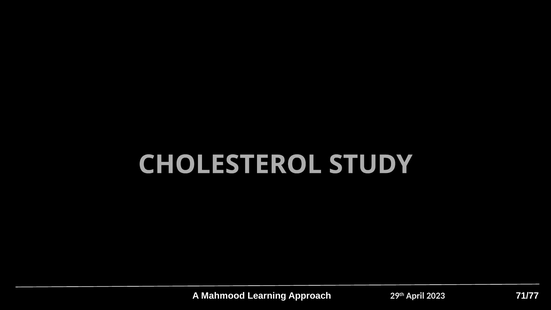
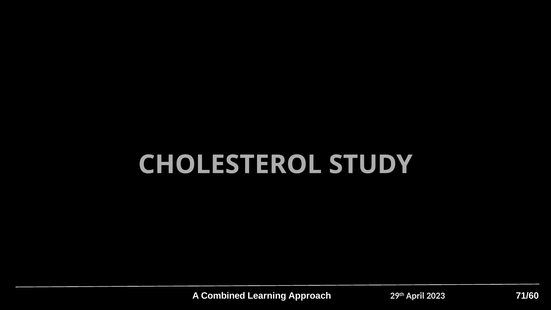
Mahmood: Mahmood -> Combined
71/77: 71/77 -> 71/60
